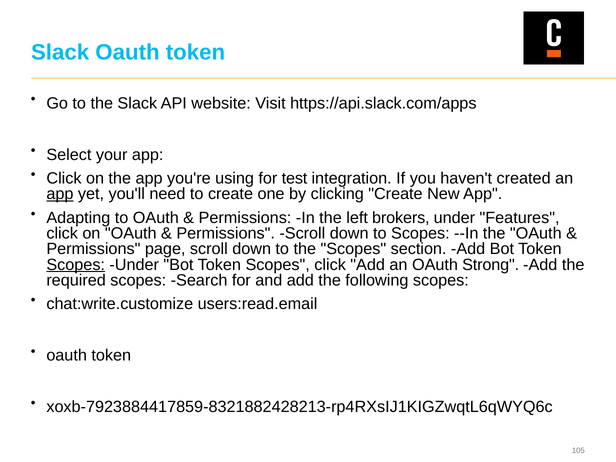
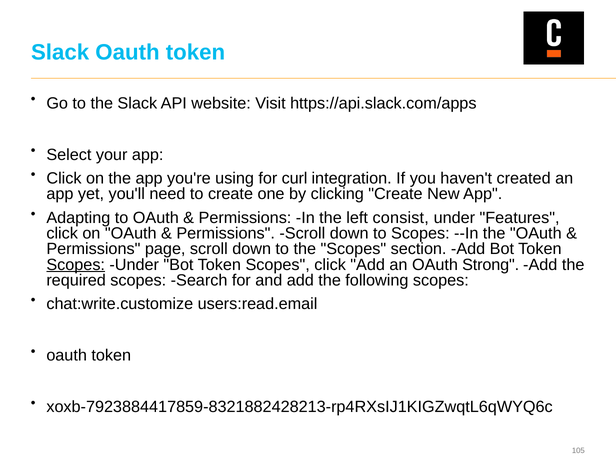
test: test -> curl
app at (60, 194) underline: present -> none
brokers: brokers -> consist
